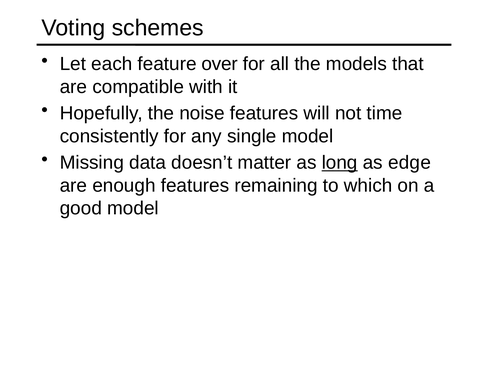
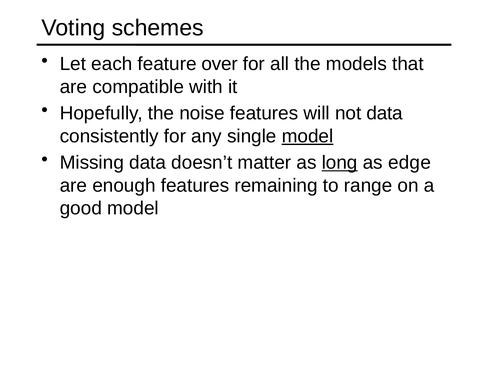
not time: time -> data
model at (308, 136) underline: none -> present
which: which -> range
